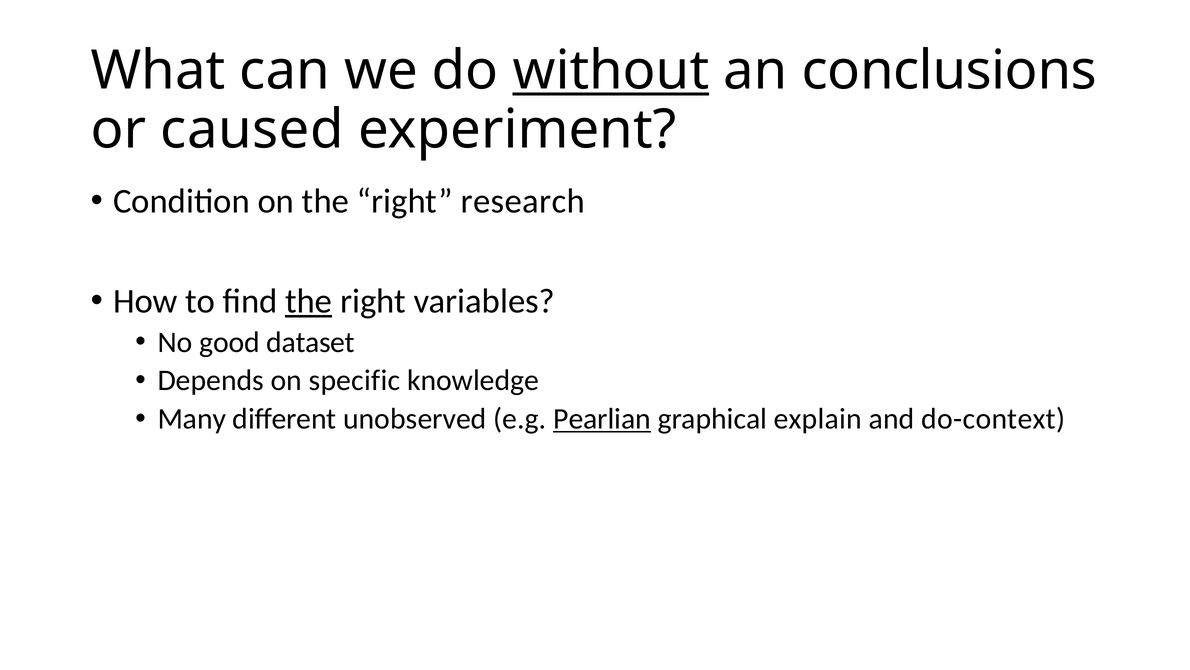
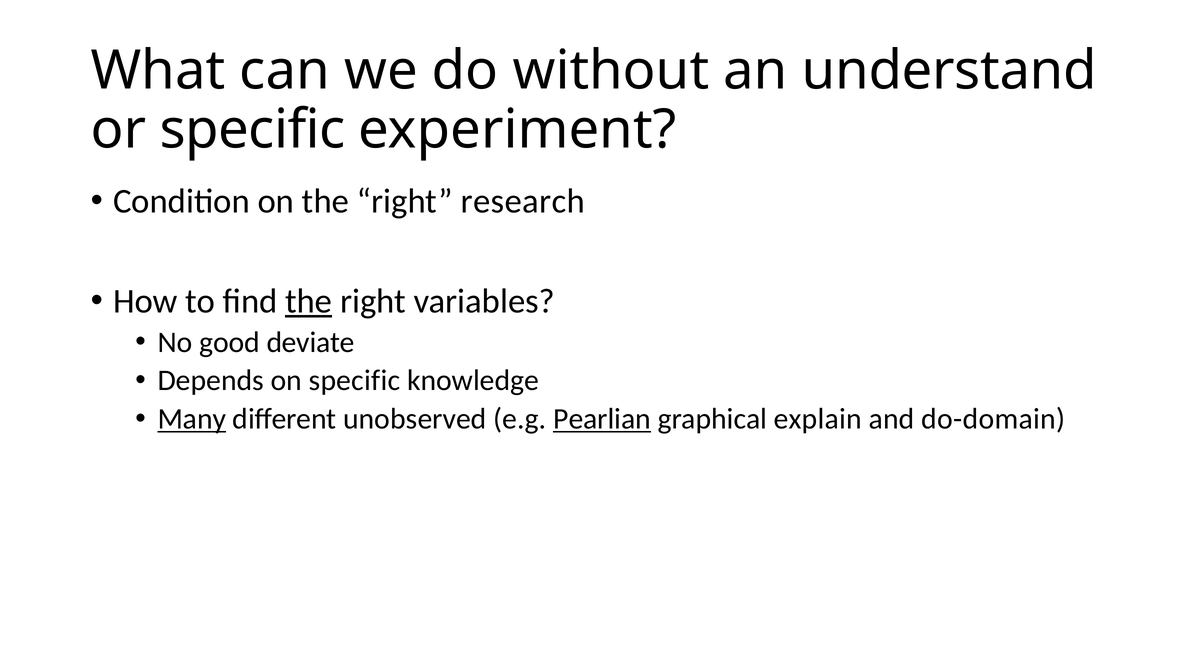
without underline: present -> none
conclusions: conclusions -> understand
or caused: caused -> specific
dataset: dataset -> deviate
Many underline: none -> present
do-context: do-context -> do-domain
